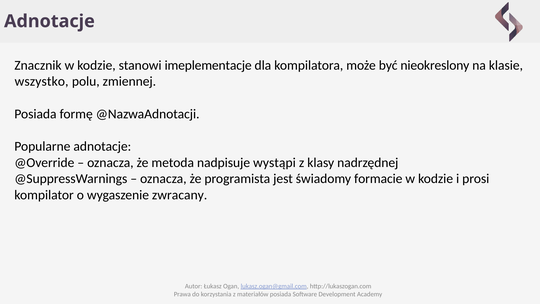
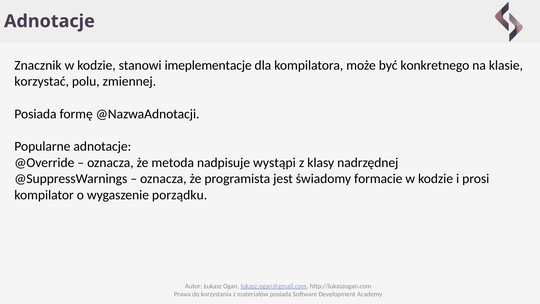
nieokreslony: nieokreslony -> konkretnego
wszystko: wszystko -> korzystać
zwracany: zwracany -> porządku
